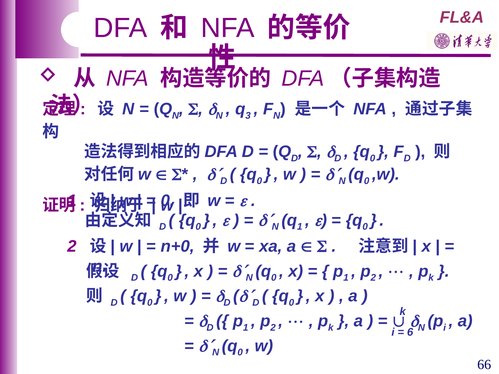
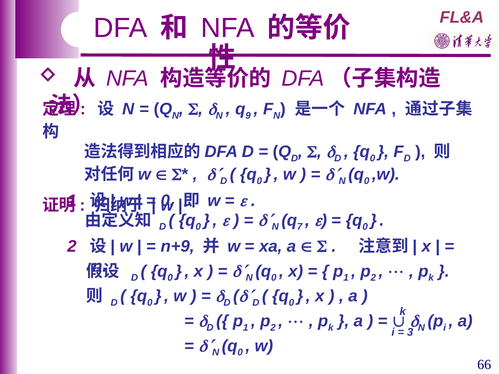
3: 3 -> 9
1 at (300, 227): 1 -> 7
n+0: n+0 -> n+9
6: 6 -> 3
